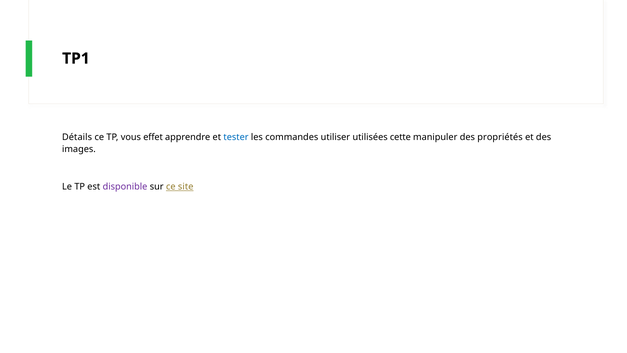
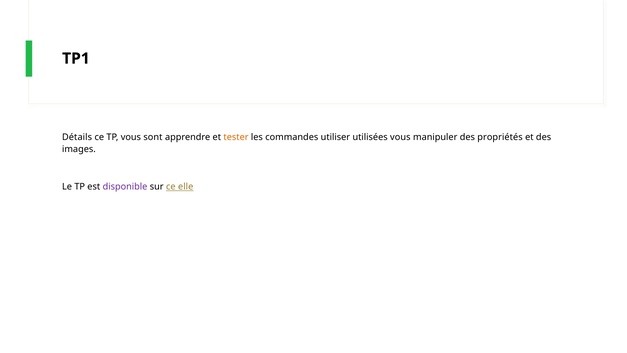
effet: effet -> sont
tester colour: blue -> orange
utilisées cette: cette -> vous
site: site -> elle
